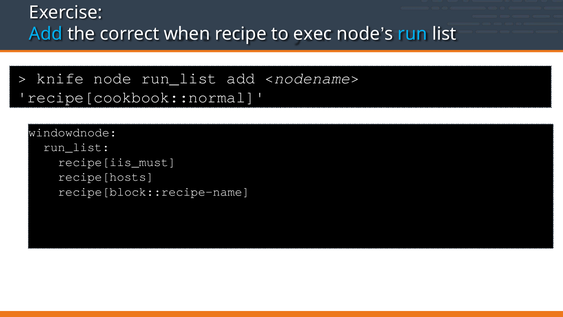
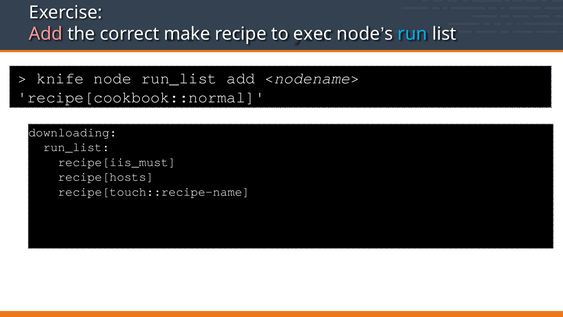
Add at (46, 34) colour: light blue -> pink
when: when -> make
windowdnode: windowdnode -> downloading
recipe[block::recipe-name: recipe[block::recipe-name -> recipe[touch::recipe-name
